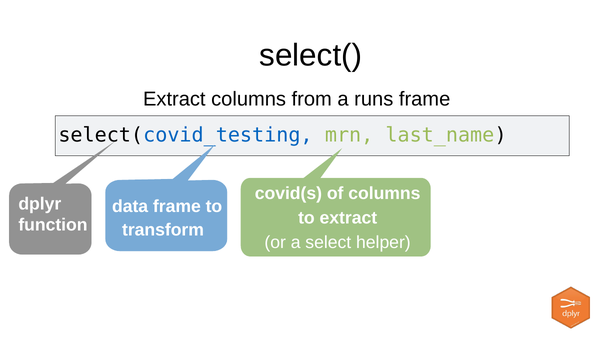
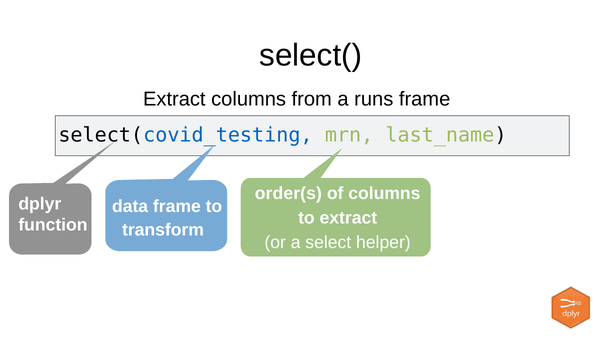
covid(s: covid(s -> order(s
